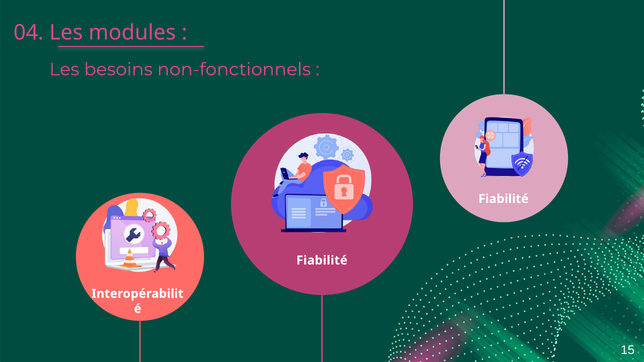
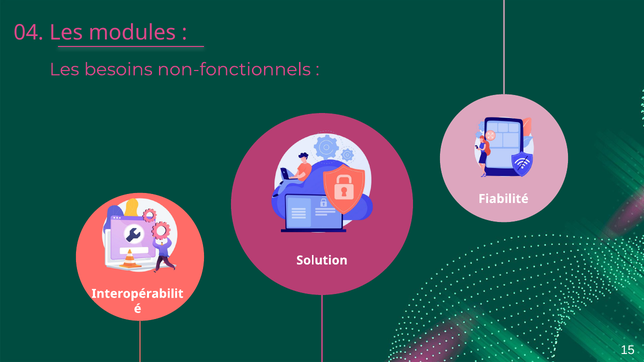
Fiabilité at (322, 261): Fiabilité -> Solution
